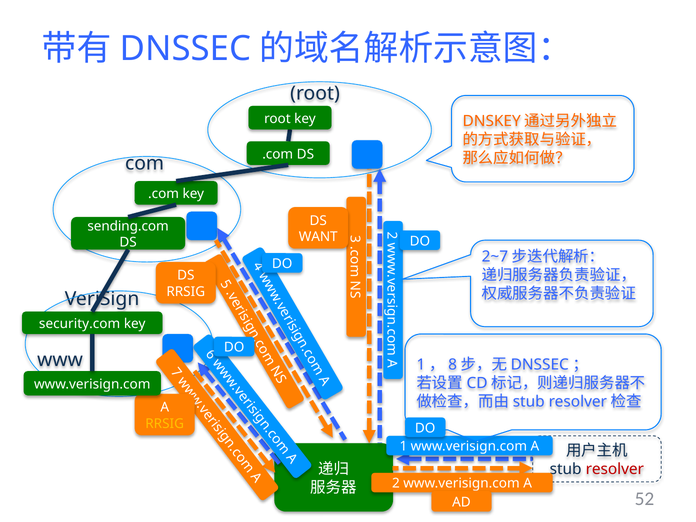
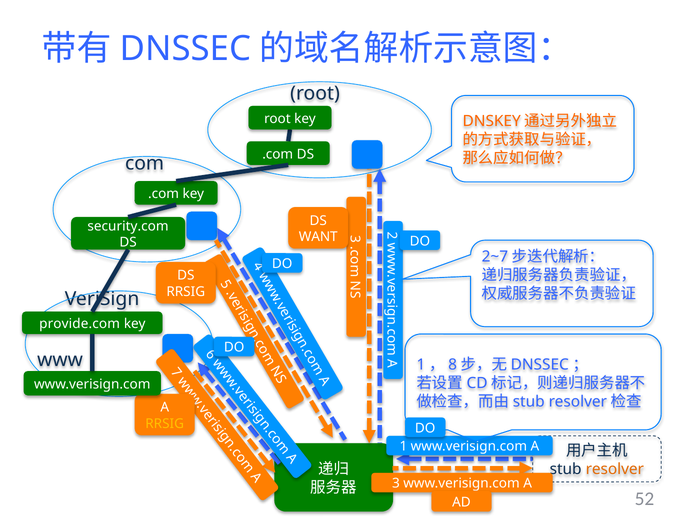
sending.com: sending.com -> security.com
security.com: security.com -> provide.com
resolver colour: red -> orange
2 at (396, 484): 2 -> 3
